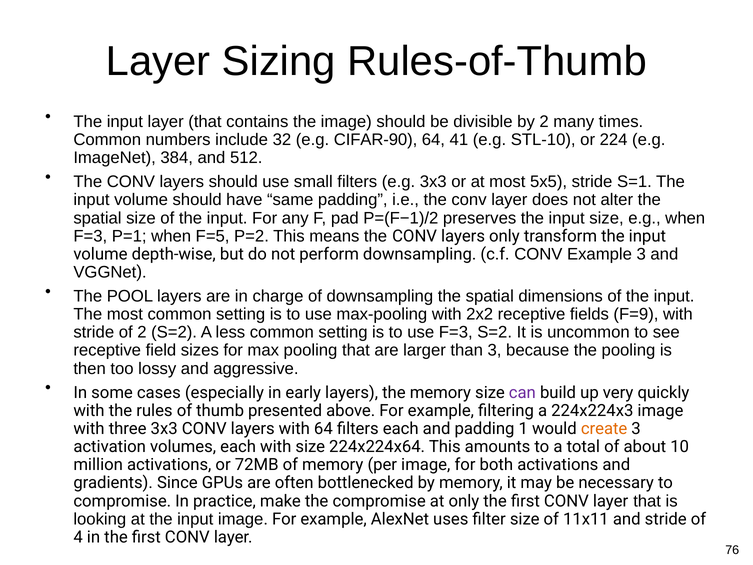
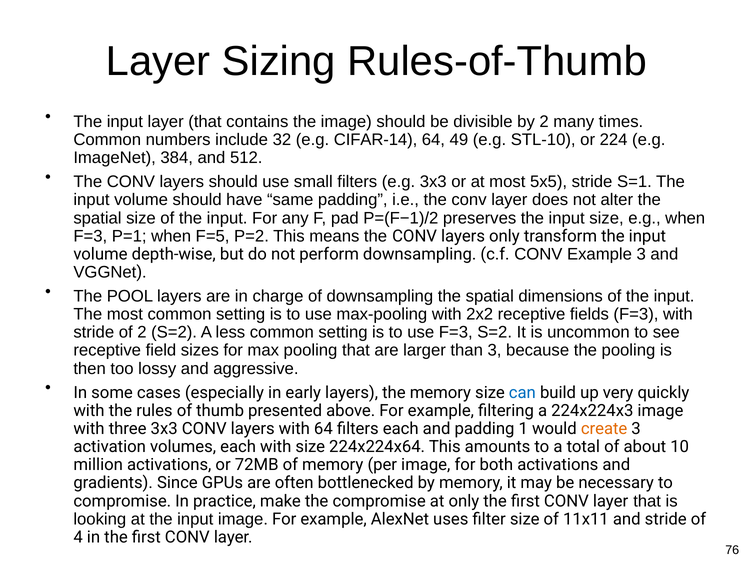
CIFAR-90: CIFAR-90 -> CIFAR-14
41: 41 -> 49
fields F=9: F=9 -> F=3
can colour: purple -> blue
